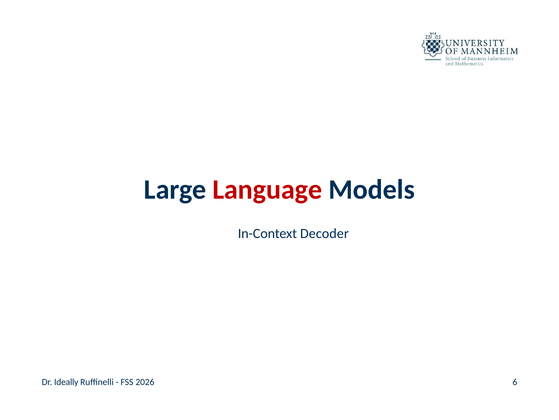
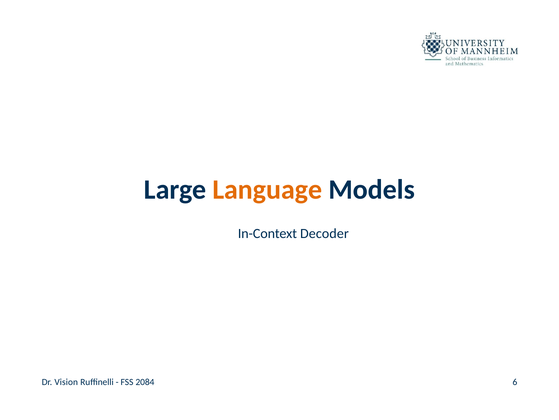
Language colour: red -> orange
Ideally: Ideally -> Vision
2026: 2026 -> 2084
